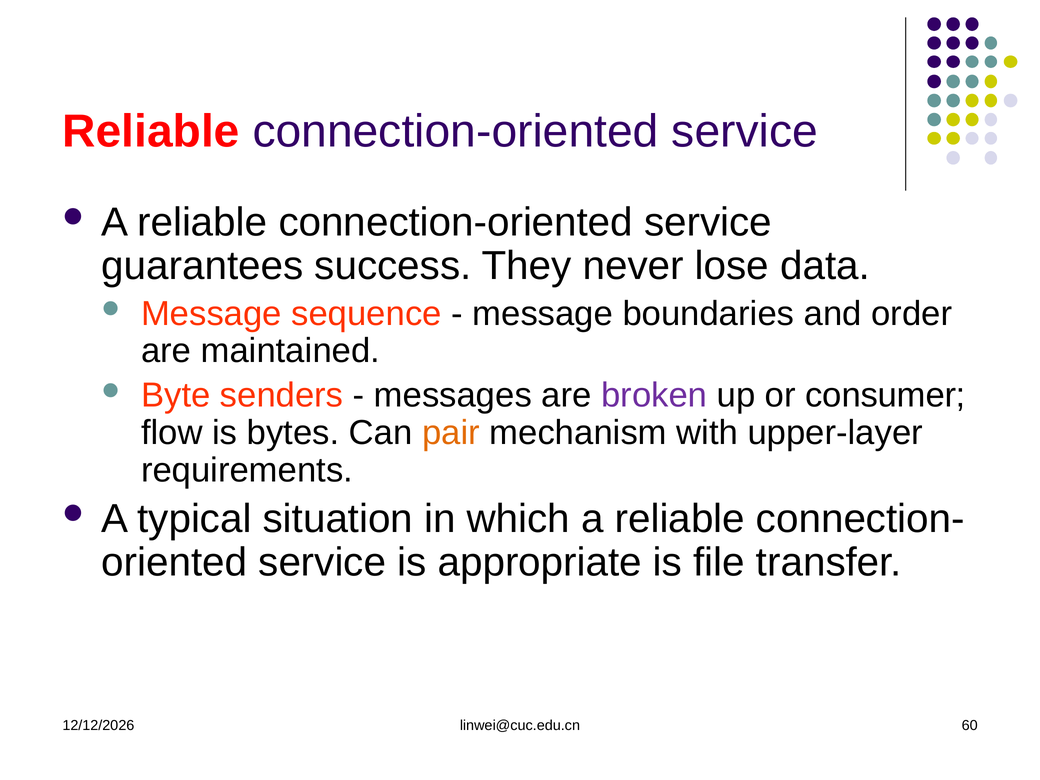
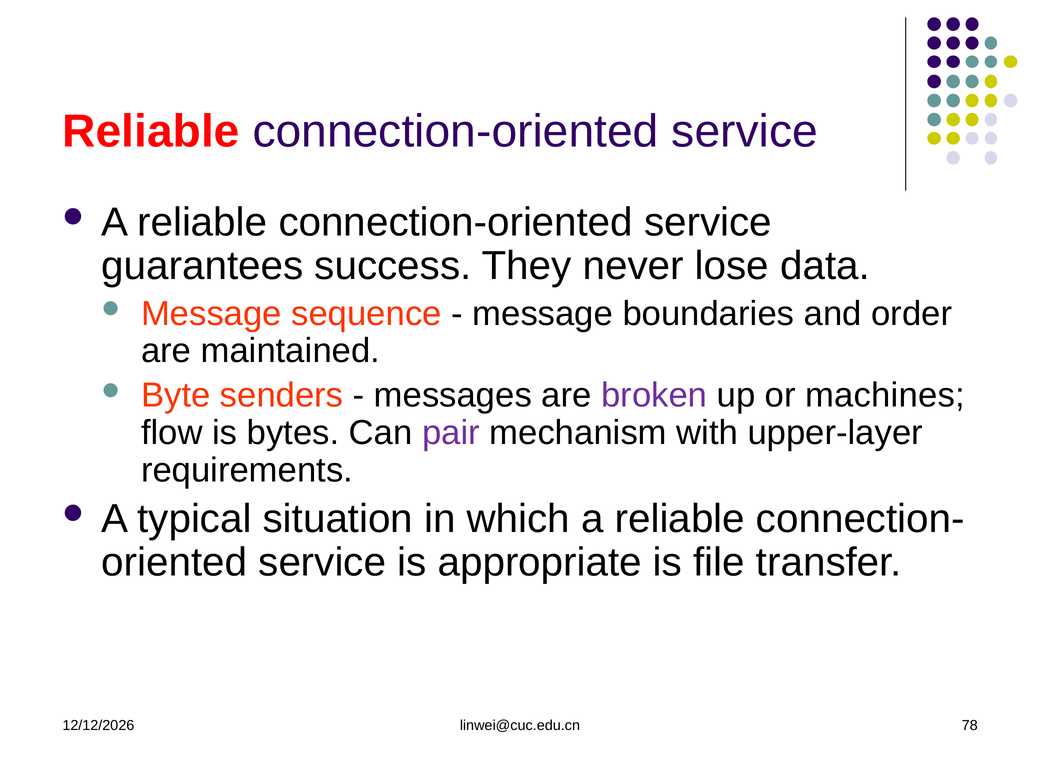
consumer: consumer -> machines
pair colour: orange -> purple
60: 60 -> 78
